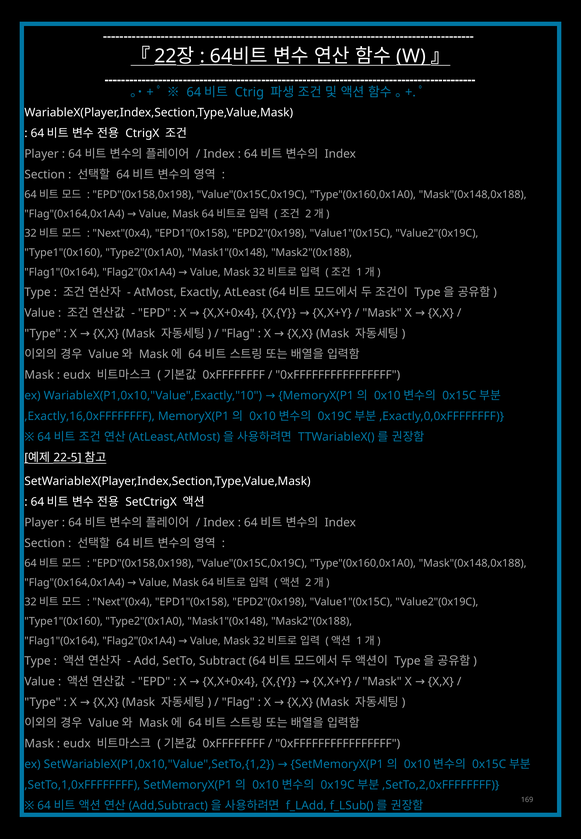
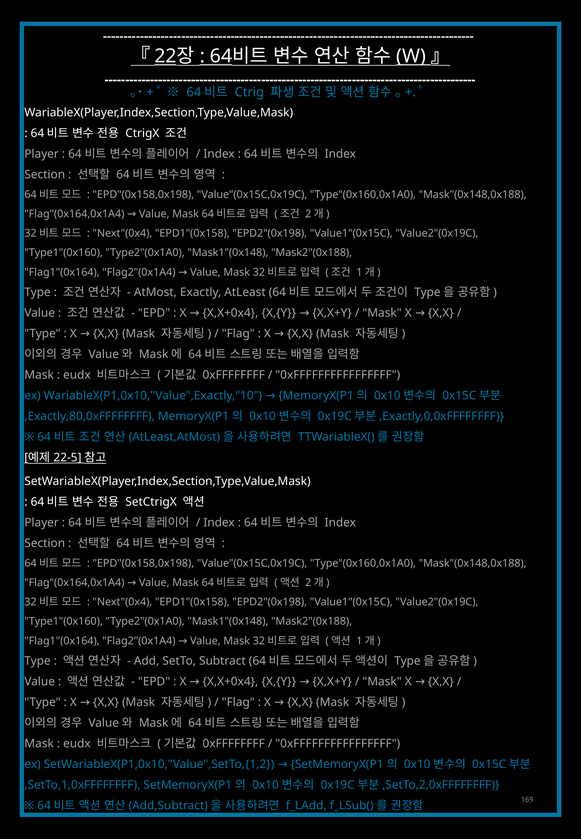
,Exactly,16,0xFFFFFFFF: ,Exactly,16,0xFFFFFFFF -> ,Exactly,80,0xFFFFFFFF
